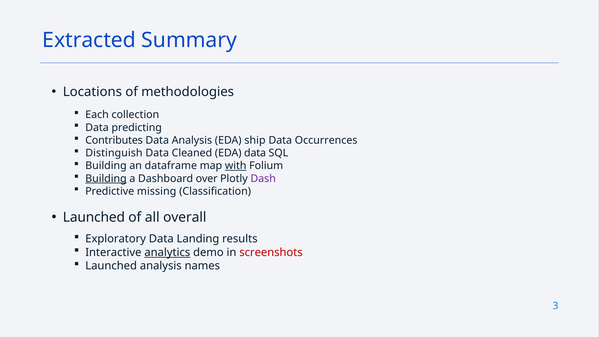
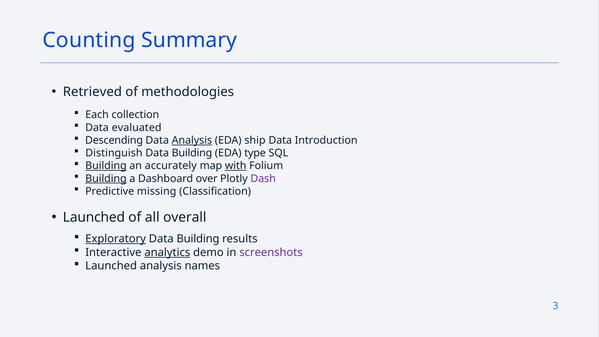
Extracted: Extracted -> Counting
Locations: Locations -> Retrieved
predicting: predicting -> evaluated
Contributes: Contributes -> Descending
Analysis at (192, 140) underline: none -> present
Occurrences: Occurrences -> Introduction
Cleaned at (192, 153): Cleaned -> Building
EDA data: data -> type
Building at (106, 166) underline: none -> present
dataframe: dataframe -> accurately
Exploratory underline: none -> present
Landing at (198, 239): Landing -> Building
screenshots colour: red -> purple
